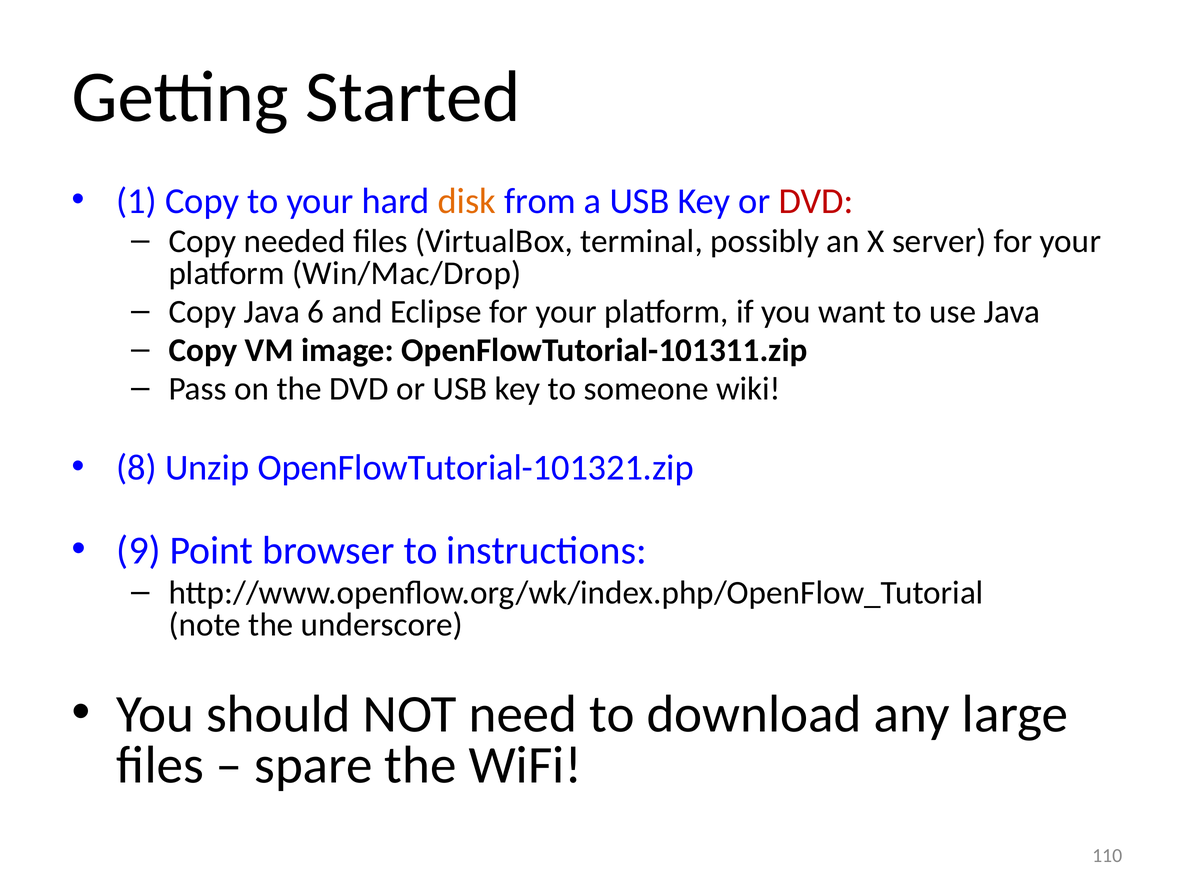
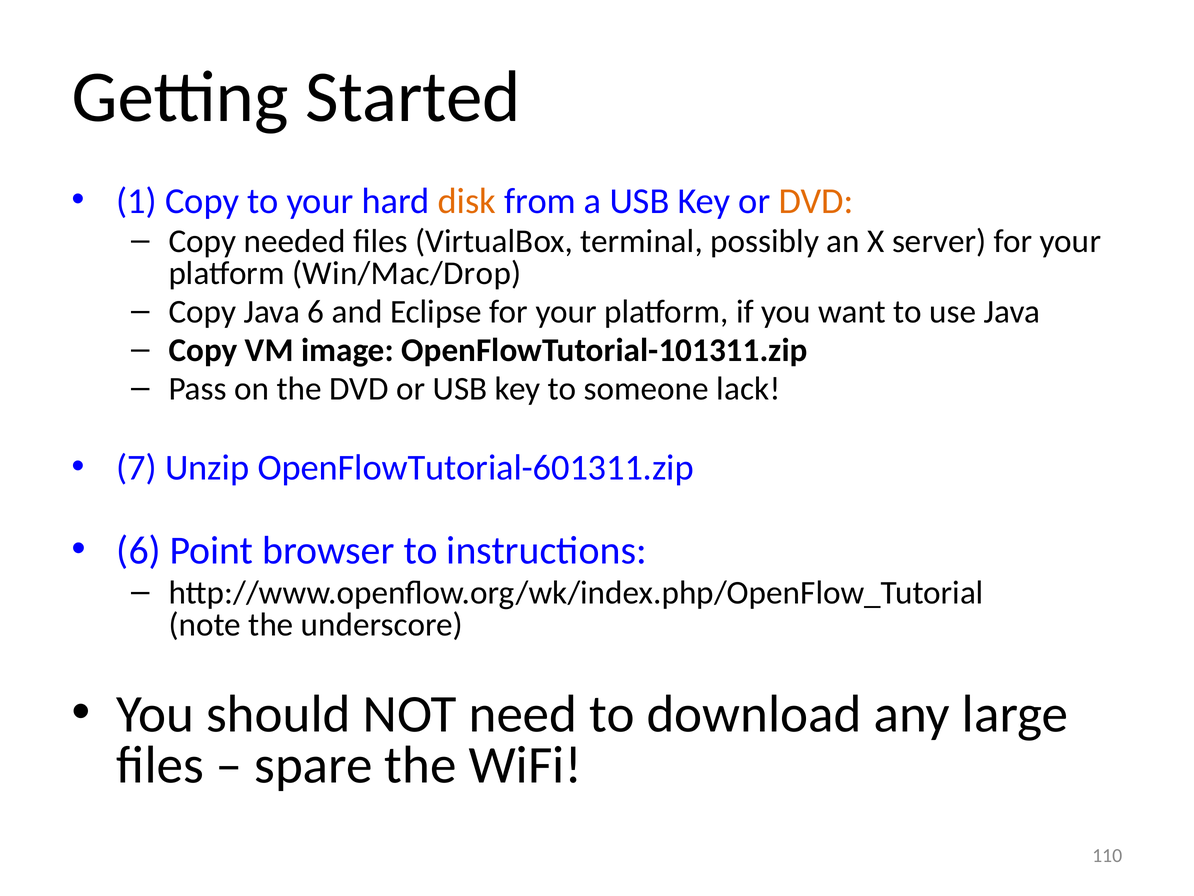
DVD at (816, 201) colour: red -> orange
wiki: wiki -> lack
8: 8 -> 7
OpenFlowTutorial-101321.zip: OpenFlowTutorial-101321.zip -> OpenFlowTutorial-601311.zip
9 at (139, 551): 9 -> 6
